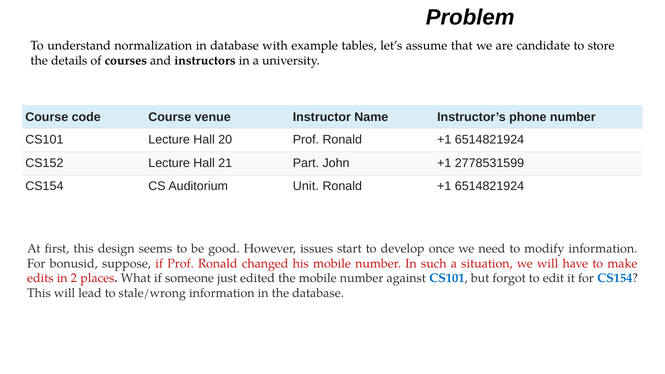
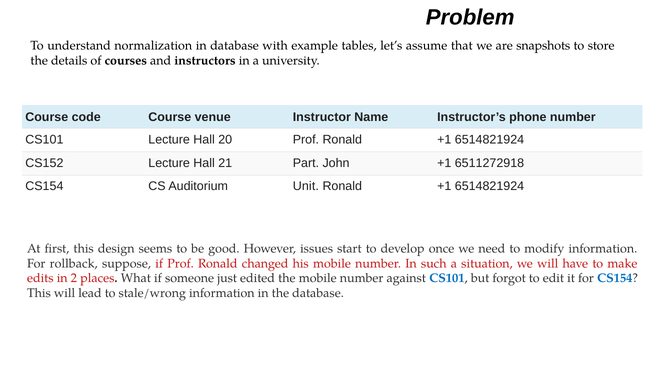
candidate: candidate -> snapshots
2778531599: 2778531599 -> 6511272918
bonusid: bonusid -> rollback
